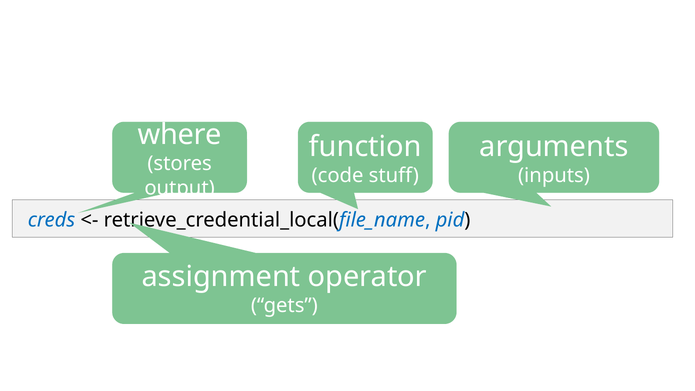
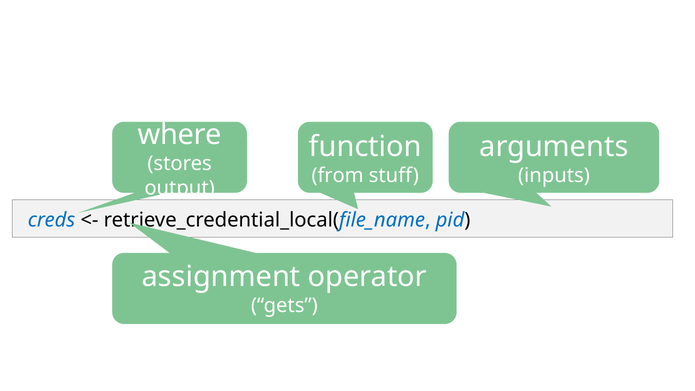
code: code -> from
